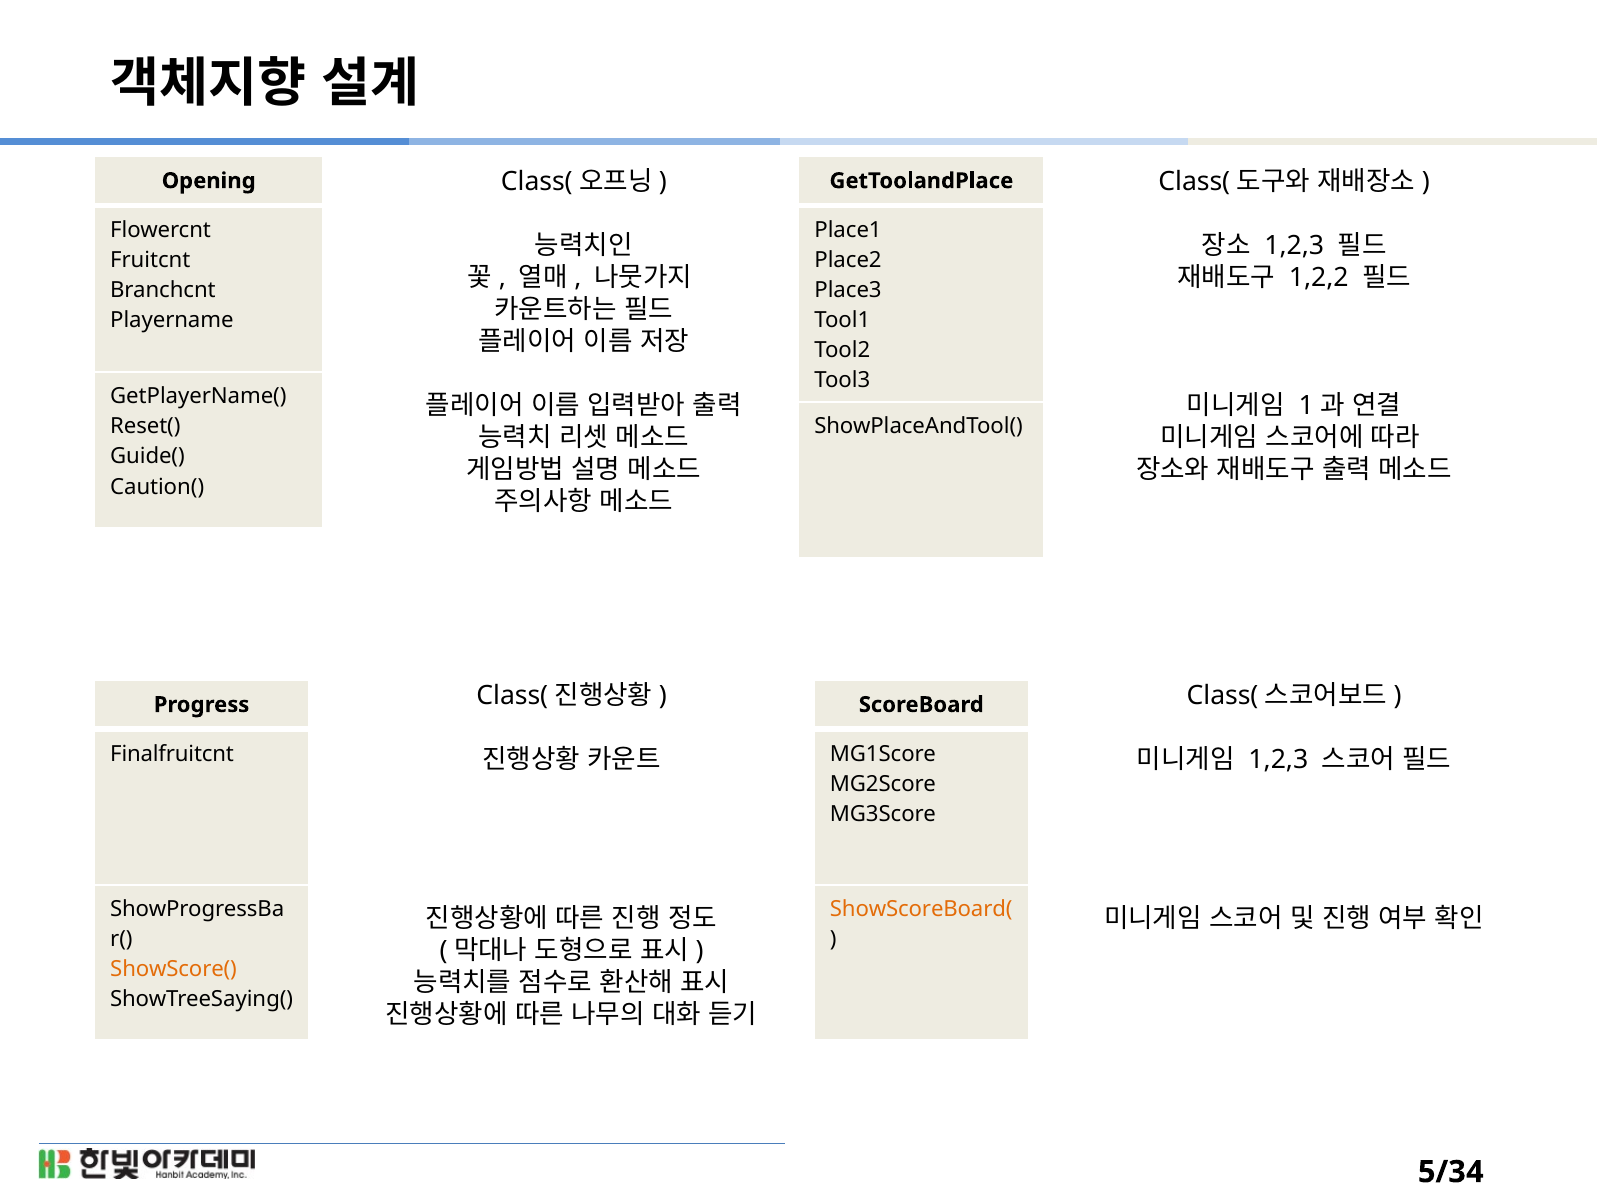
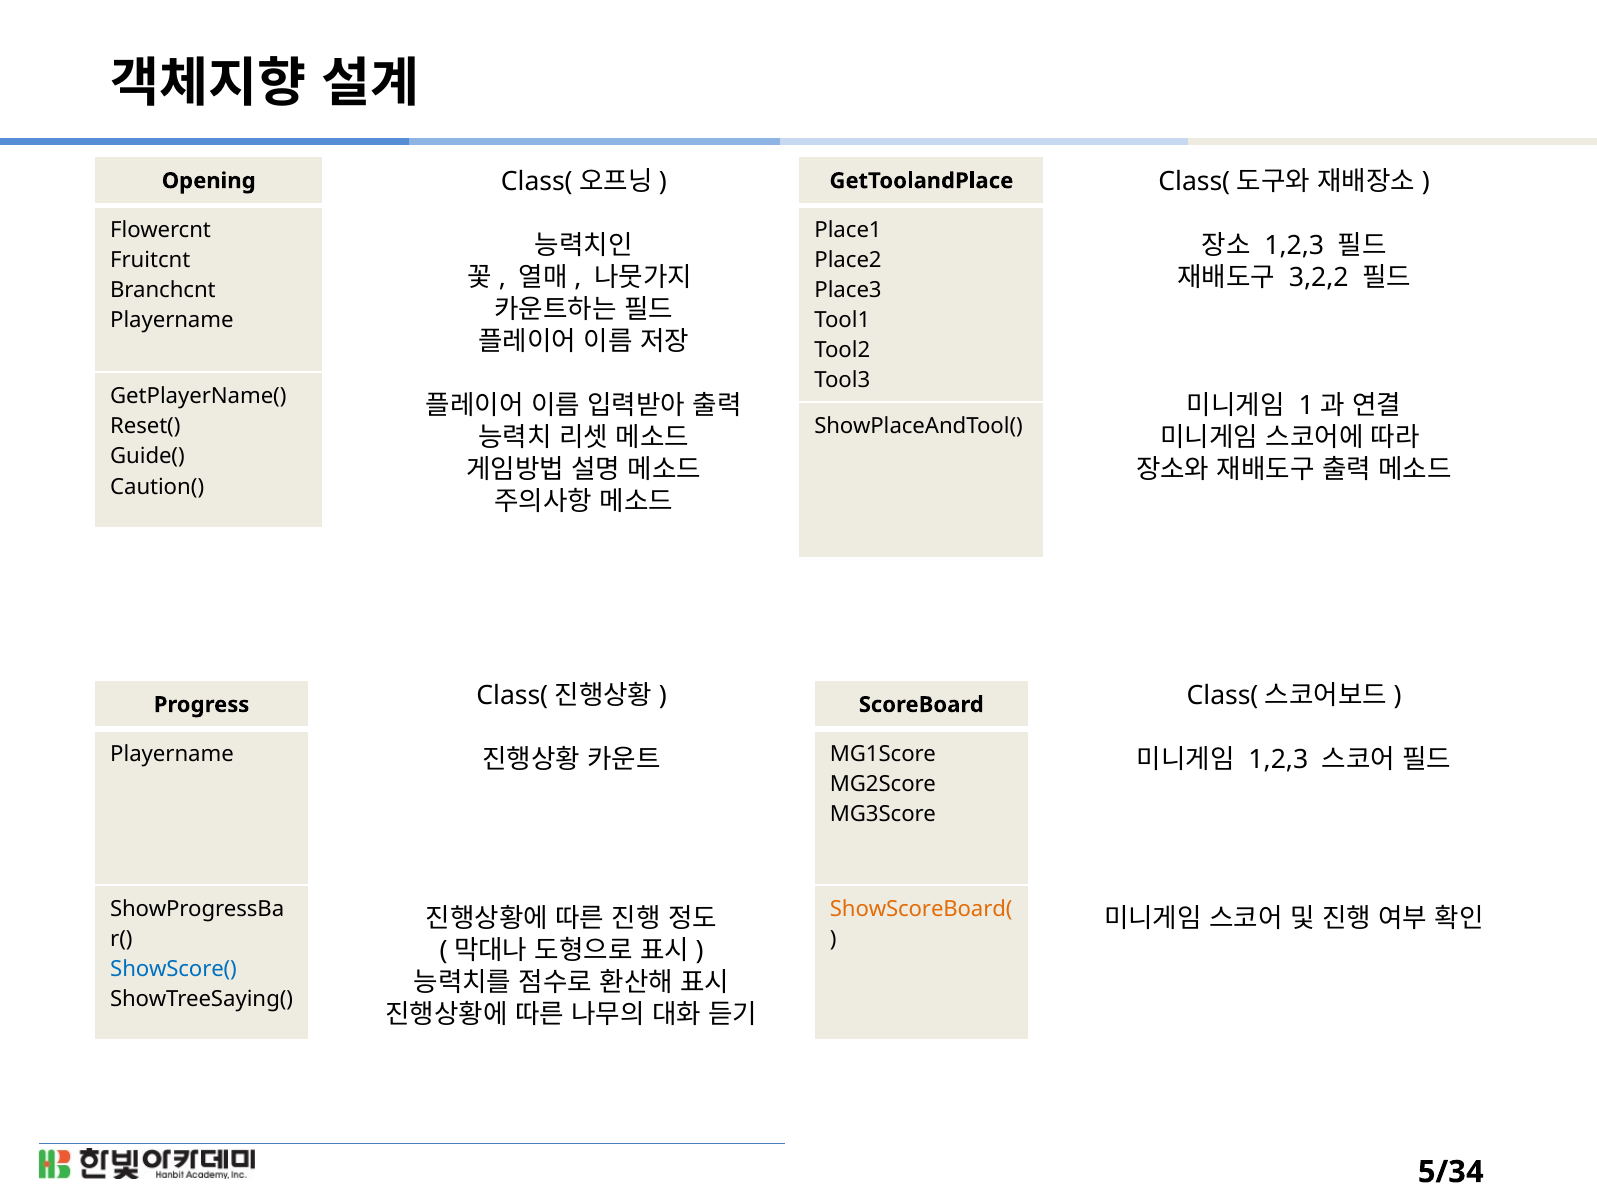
1,2,2: 1,2,2 -> 3,2,2
Finalfruitcnt at (172, 754): Finalfruitcnt -> Playername
ShowScore( colour: orange -> blue
